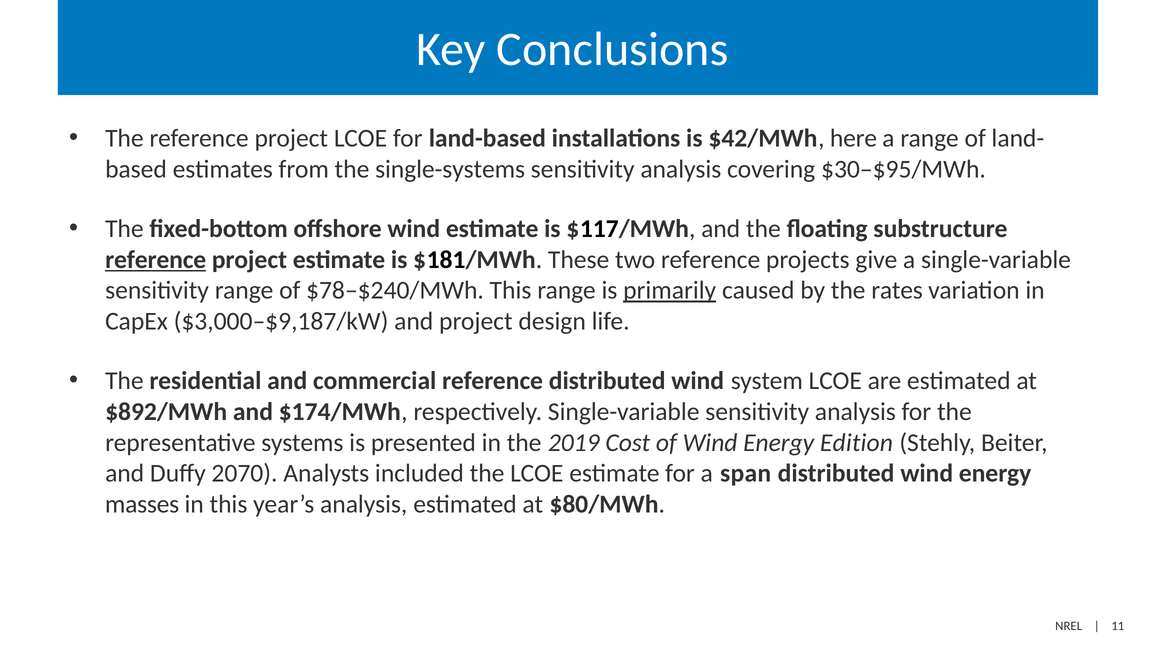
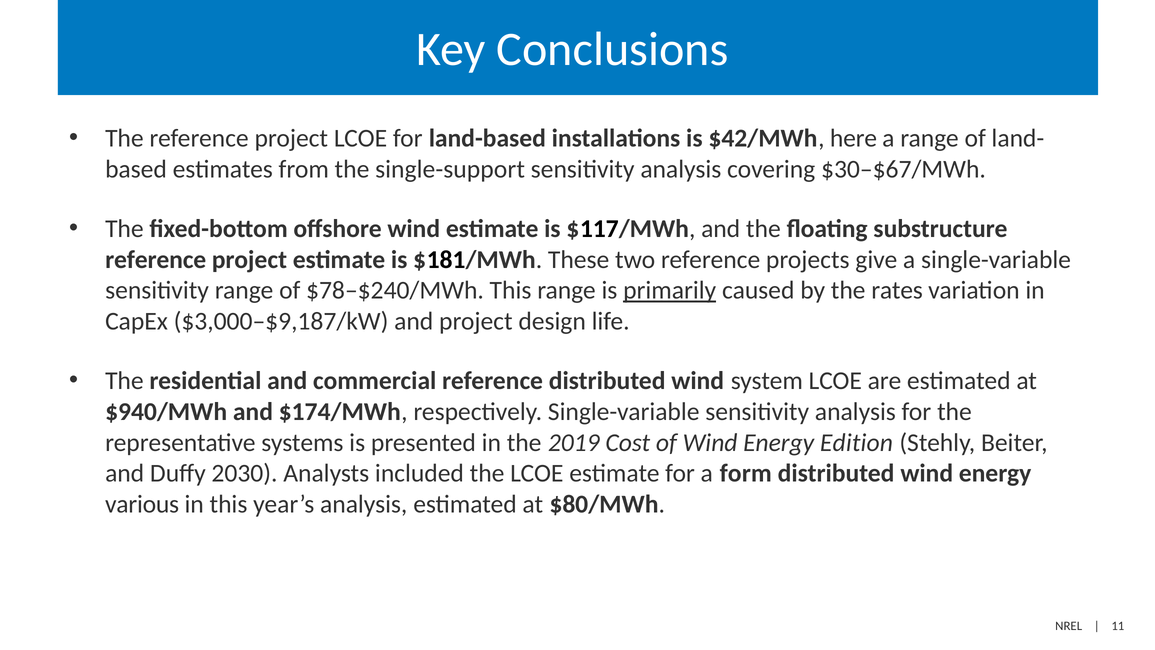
single-systems: single-systems -> single-support
$30–$95/MWh: $30–$95/MWh -> $30–$67/MWh
reference at (156, 260) underline: present -> none
$892/MWh: $892/MWh -> $940/MWh
2070: 2070 -> 2030
span: span -> form
masses: masses -> various
